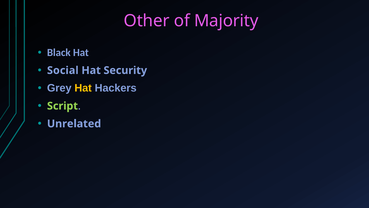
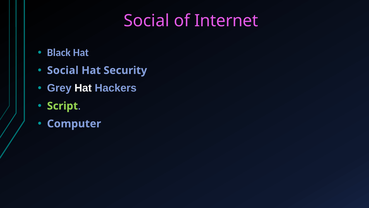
Other at (147, 21): Other -> Social
Majority: Majority -> Internet
Hat at (83, 88) colour: yellow -> white
Unrelated: Unrelated -> Computer
